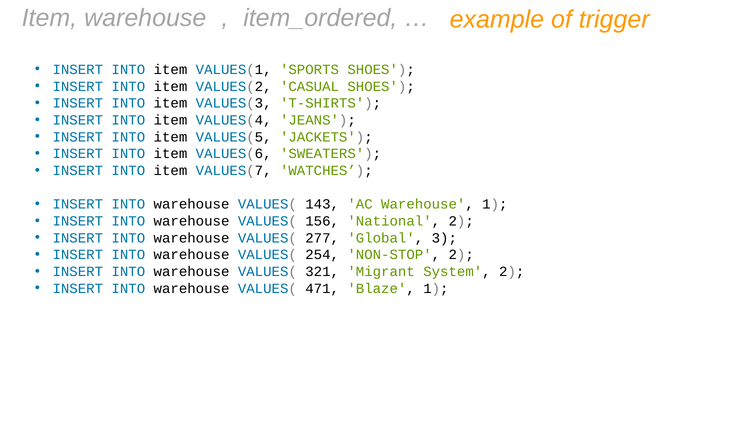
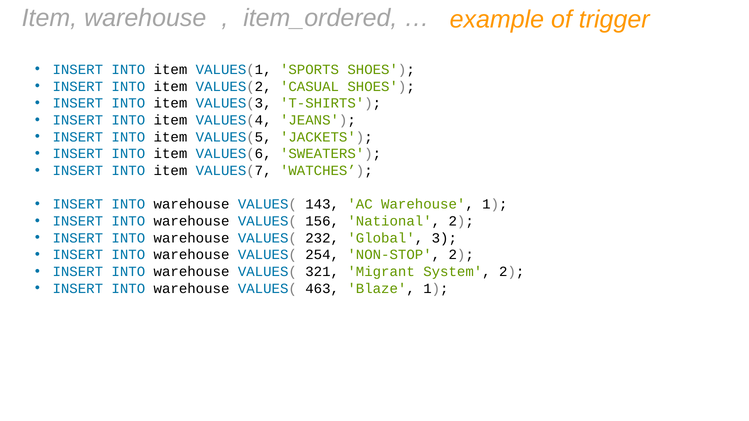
277: 277 -> 232
471: 471 -> 463
